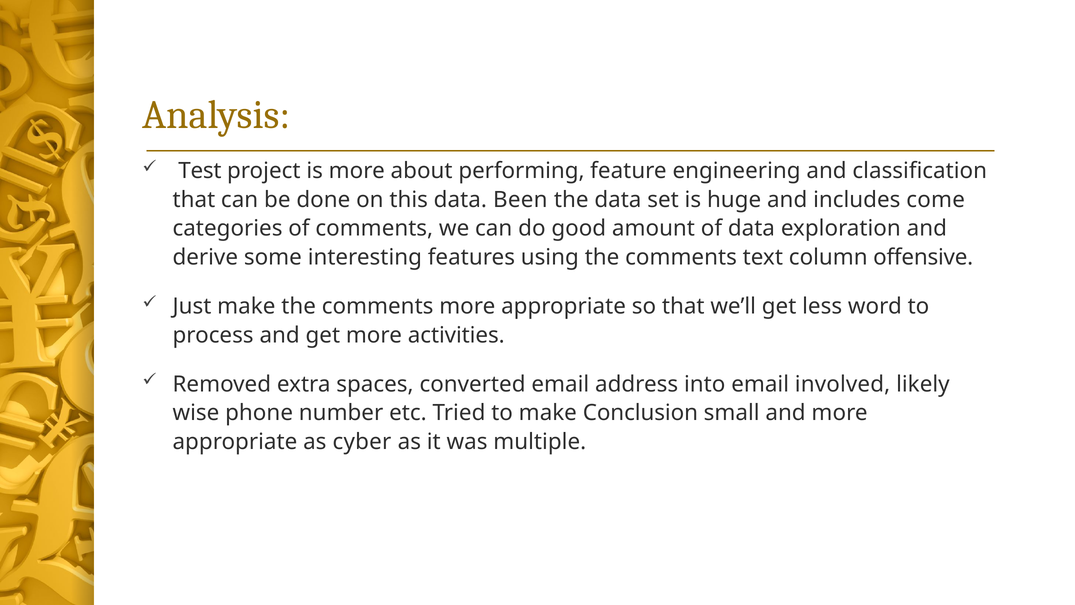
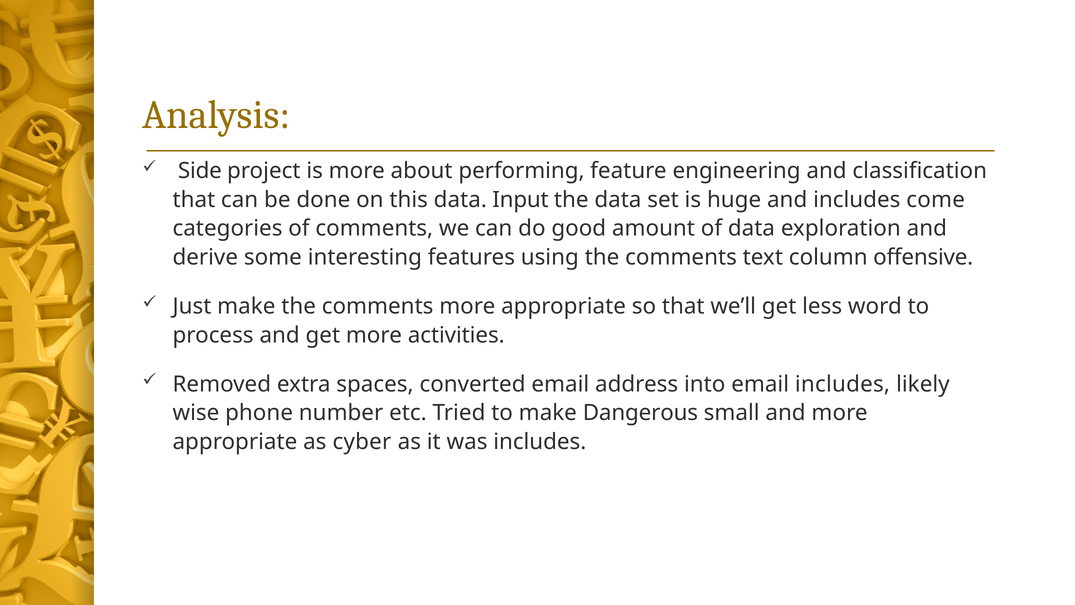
Test: Test -> Side
Been: Been -> Input
email involved: involved -> includes
Conclusion: Conclusion -> Dangerous
was multiple: multiple -> includes
